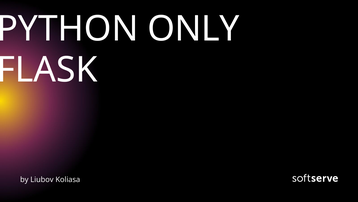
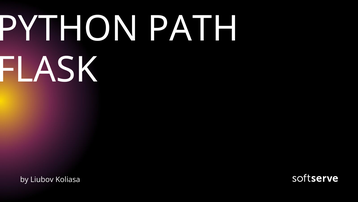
ONLY: ONLY -> PATH
